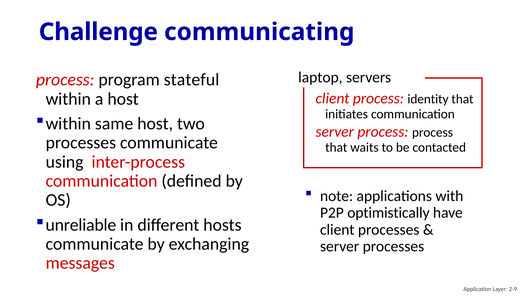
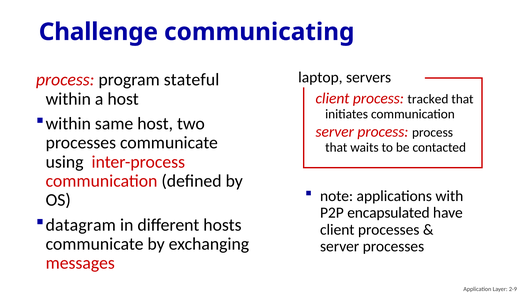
identity: identity -> tracked
optimistically: optimistically -> encapsulated
unreliable: unreliable -> datagram
